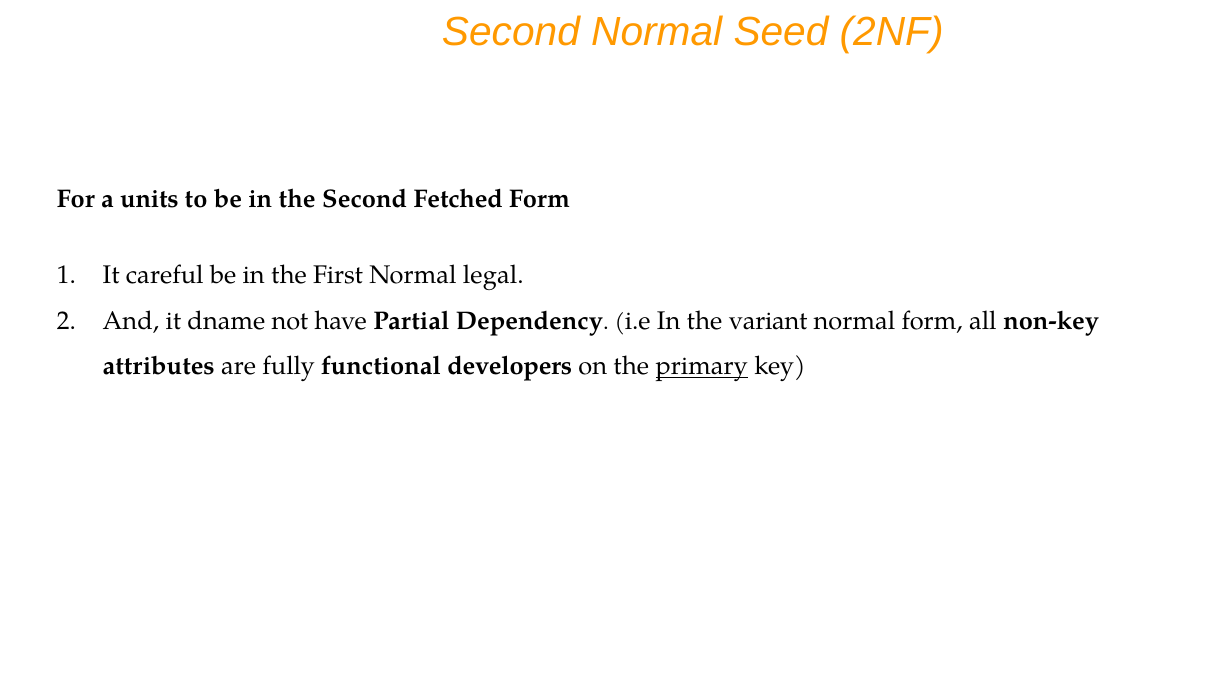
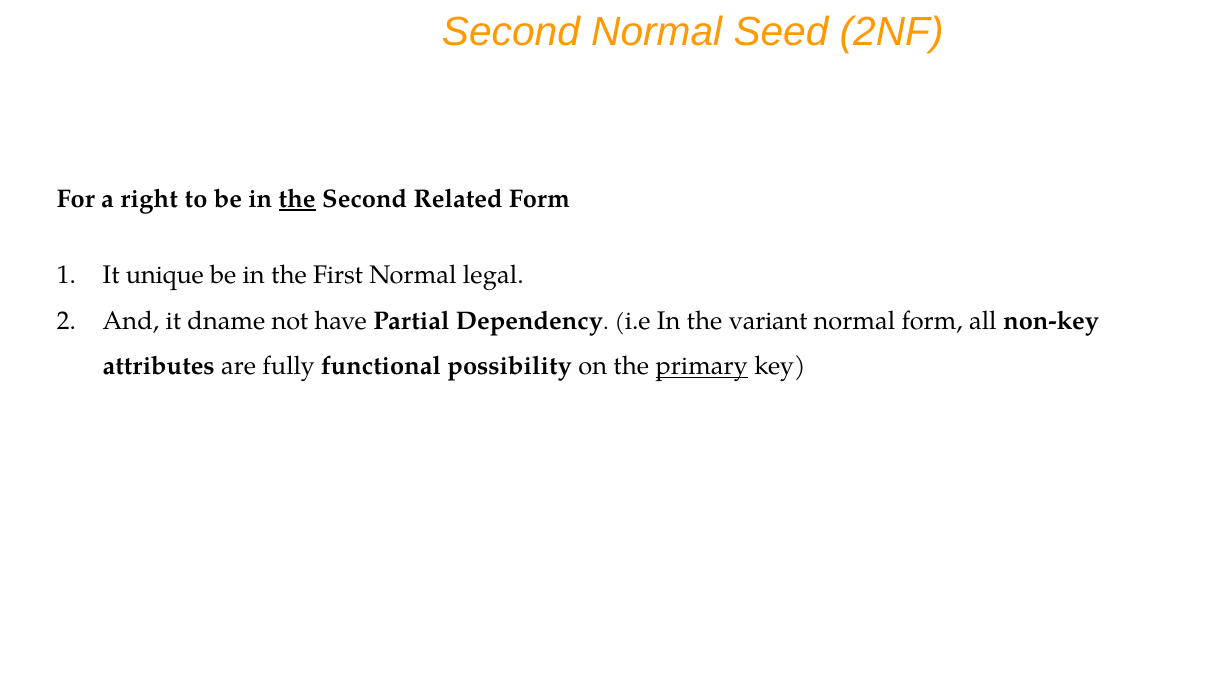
units: units -> right
the at (297, 199) underline: none -> present
Fetched: Fetched -> Related
careful: careful -> unique
developers: developers -> possibility
